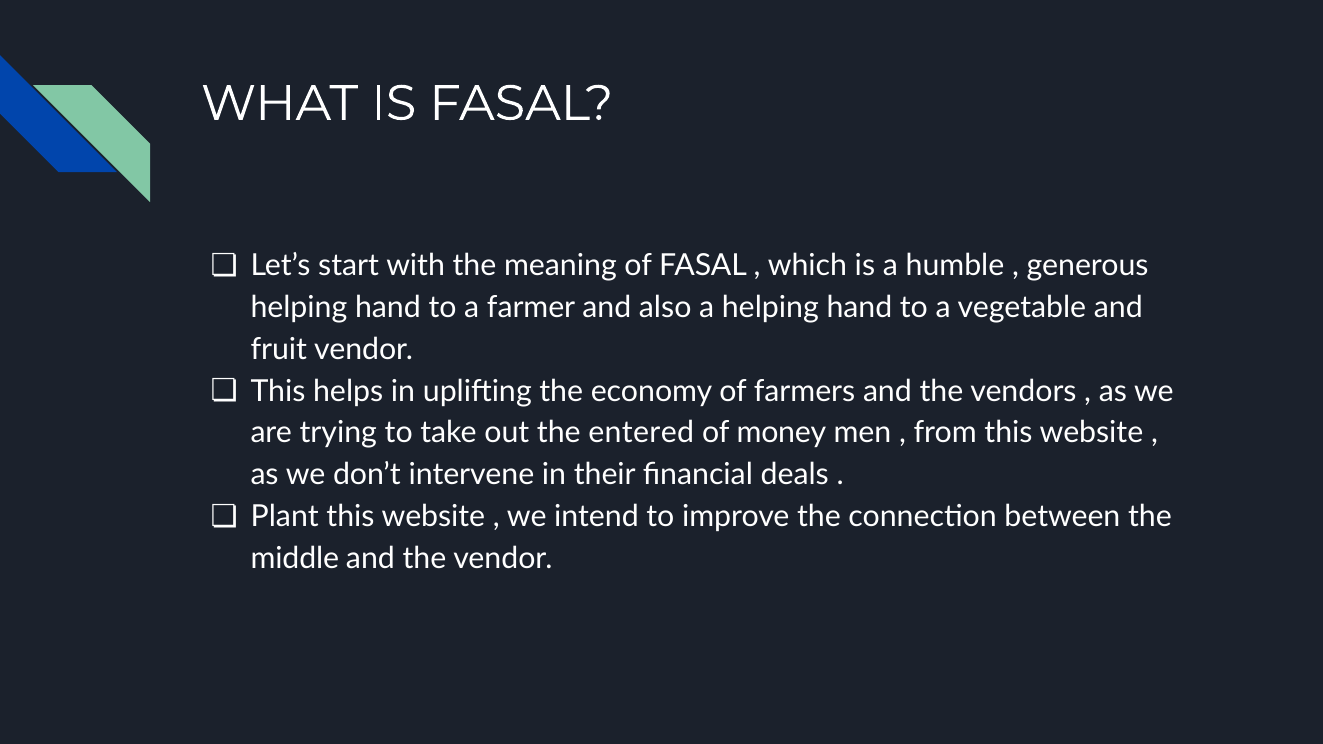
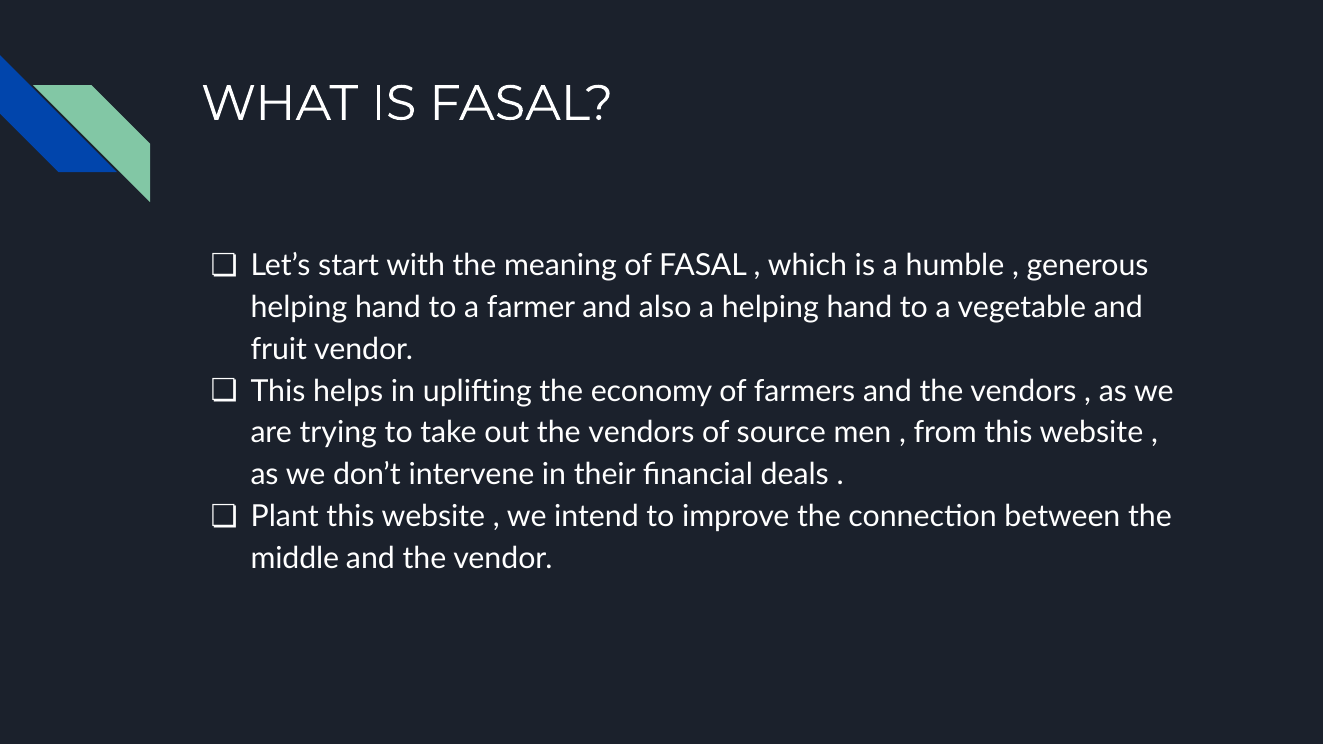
out the entered: entered -> vendors
money: money -> source
